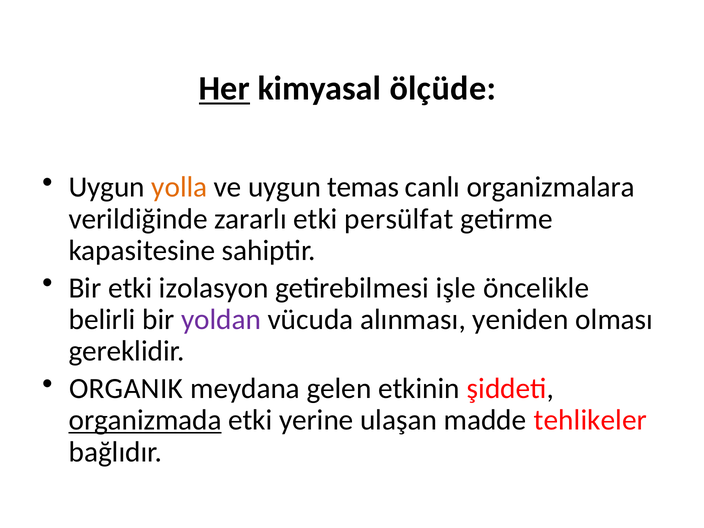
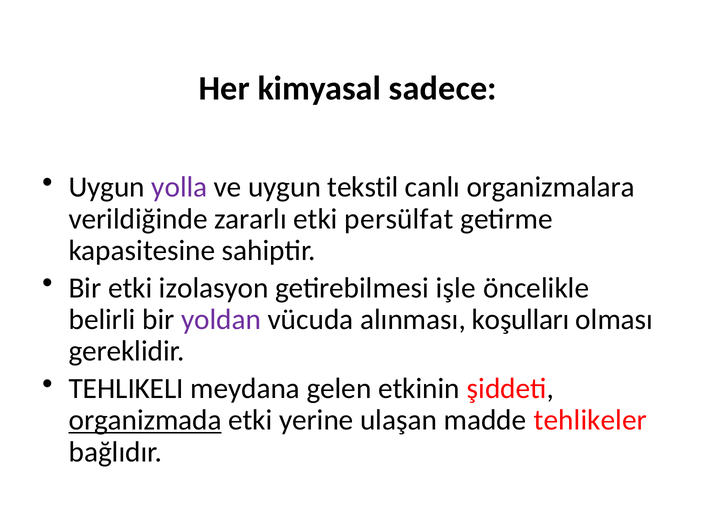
Her underline: present -> none
ölçüde: ölçüde -> sadece
yolla colour: orange -> purple
temas: temas -> tekstil
yeniden: yeniden -> koşulları
ORGANIK: ORGANIK -> TEHLIKELI
